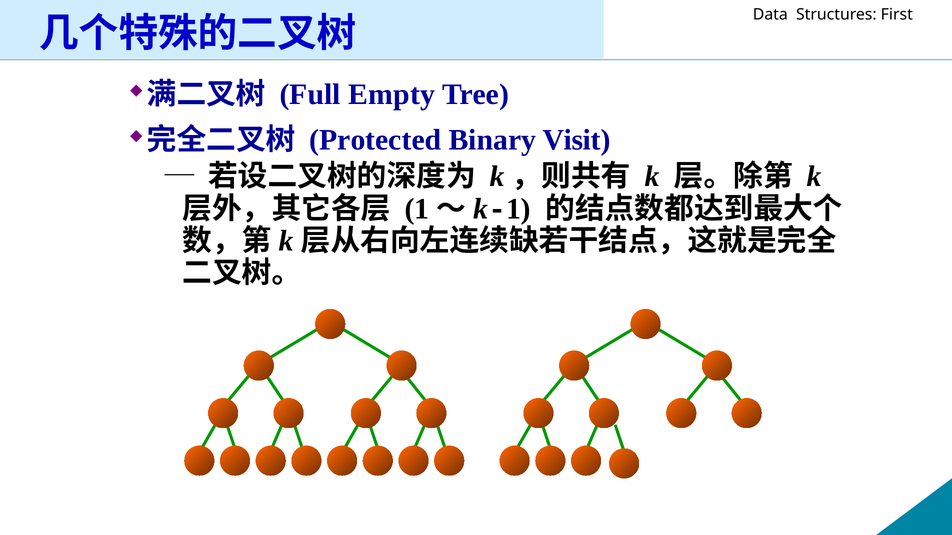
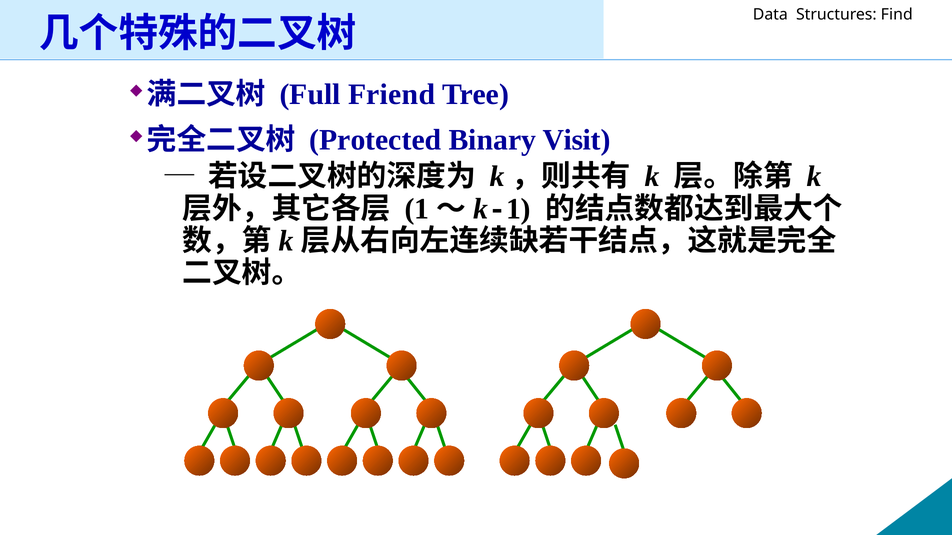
First: First -> Find
Empty: Empty -> Friend
